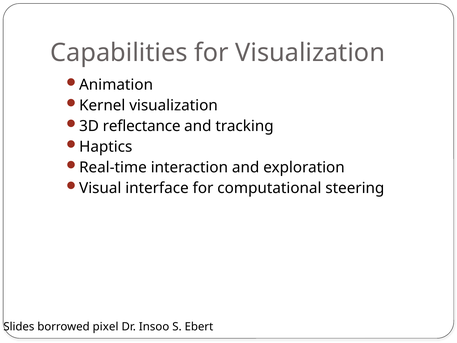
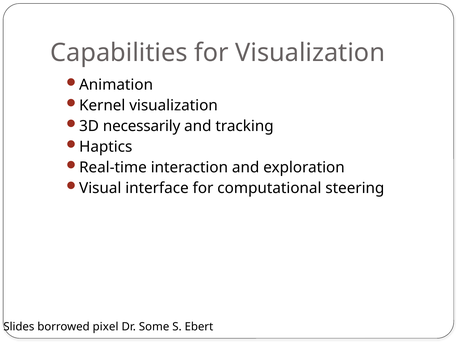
reflectance: reflectance -> necessarily
Insoo: Insoo -> Some
